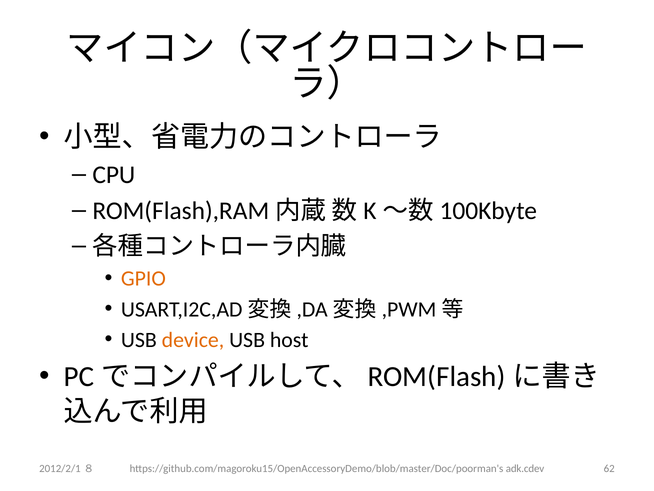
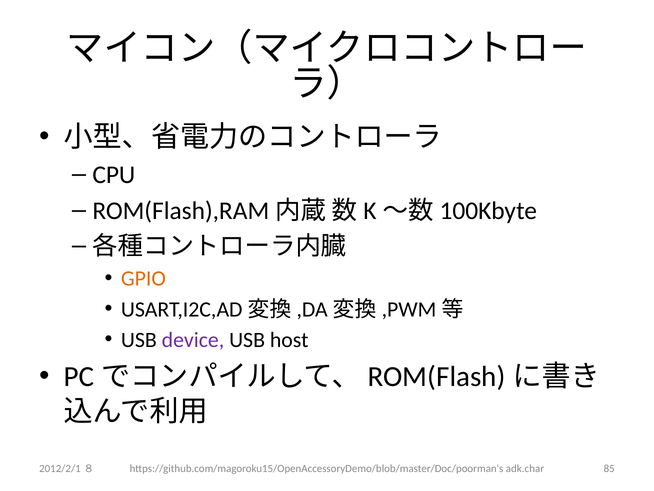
device colour: orange -> purple
adk.cdev: adk.cdev -> adk.char
62: 62 -> 85
